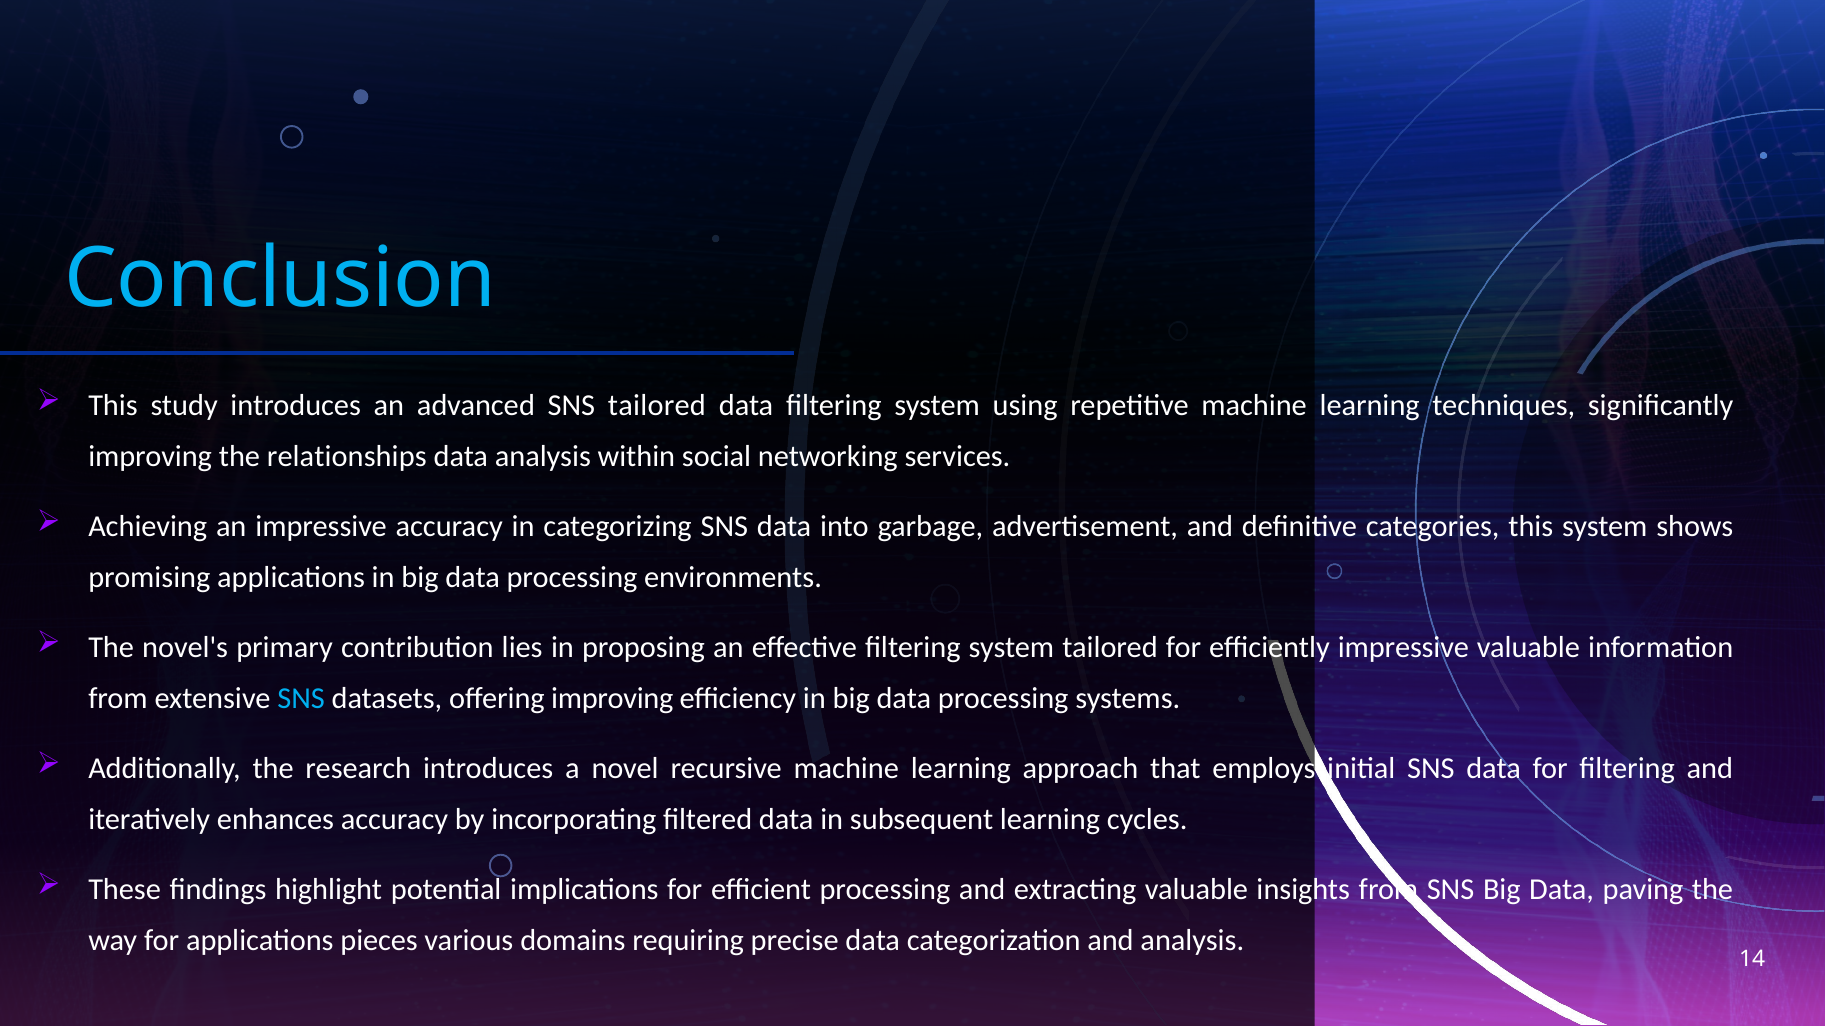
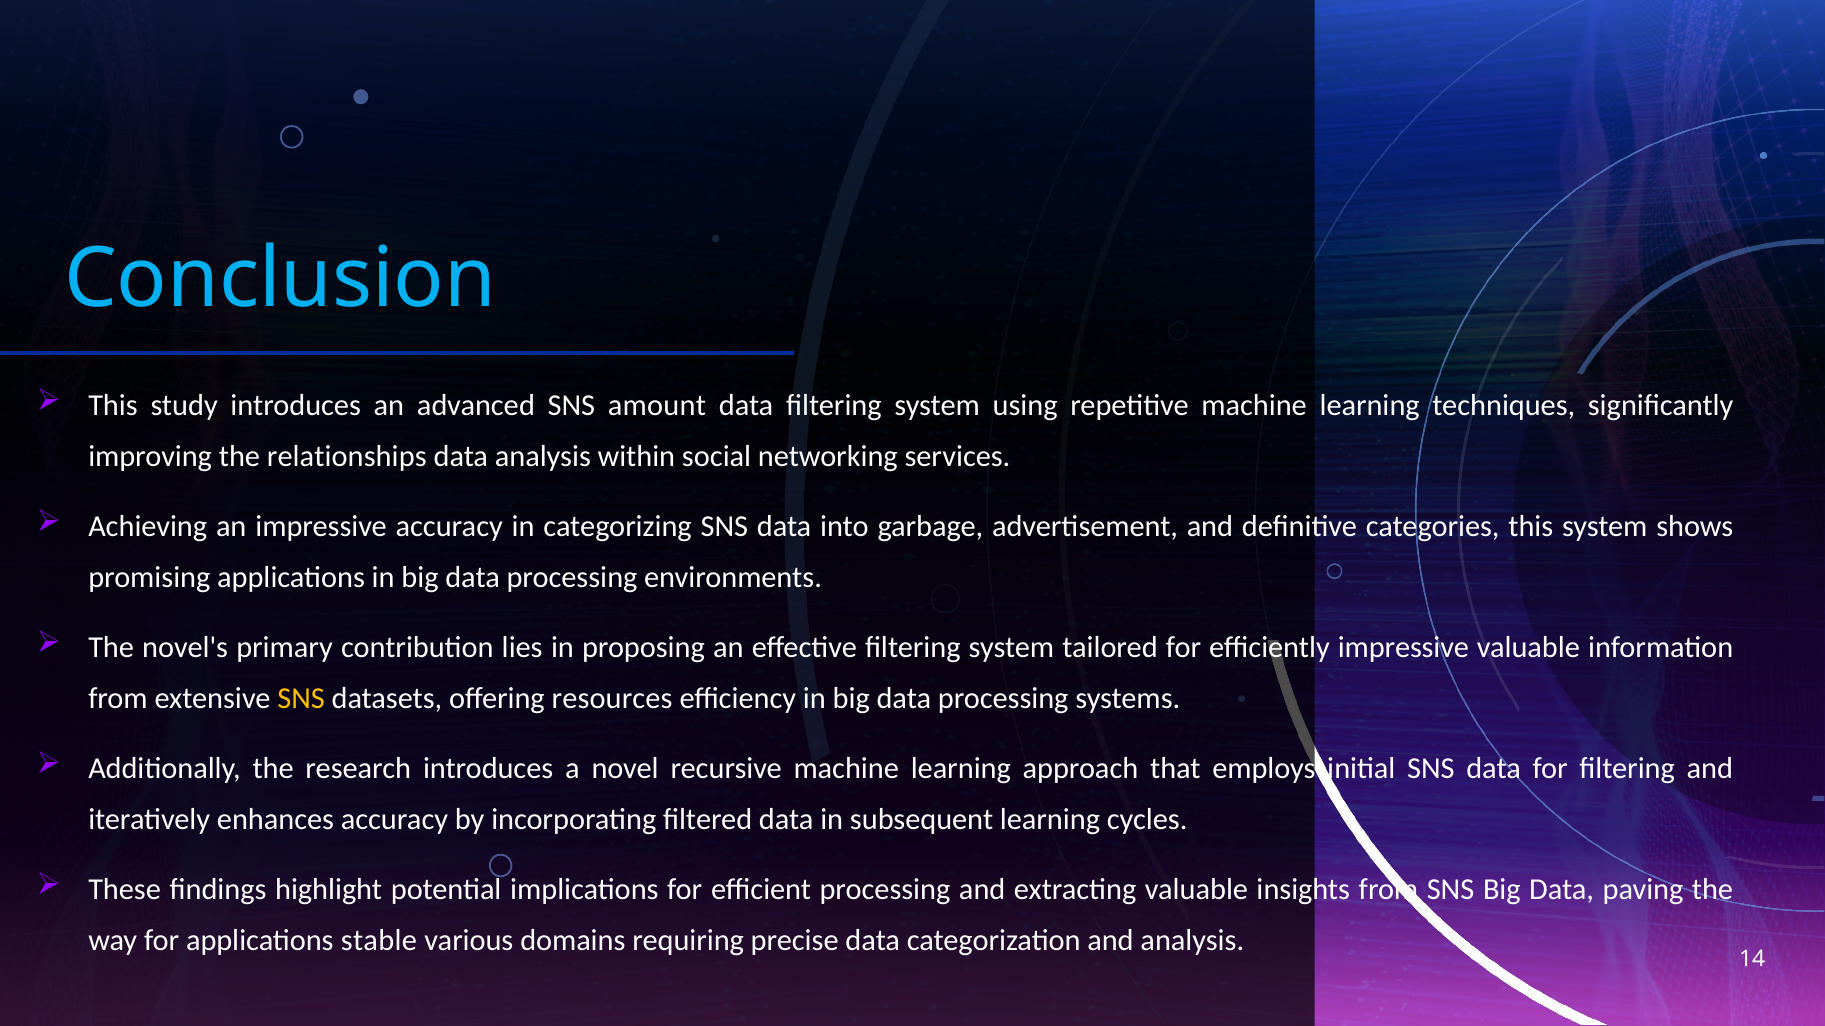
SNS tailored: tailored -> amount
SNS at (301, 699) colour: light blue -> yellow
offering improving: improving -> resources
pieces: pieces -> stable
